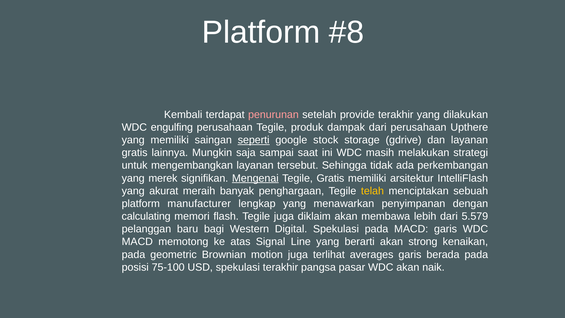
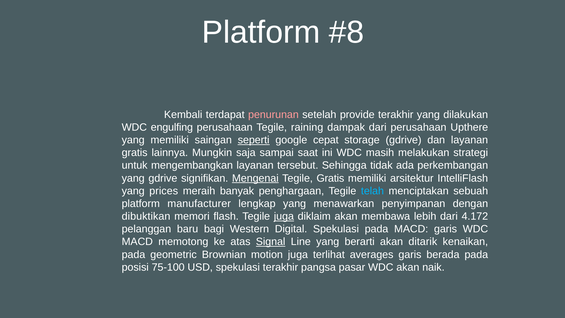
produk: produk -> raining
stock: stock -> cepat
yang merek: merek -> gdrive
akurat: akurat -> prices
telah colour: yellow -> light blue
calculating: calculating -> dibuktikan
juga at (284, 216) underline: none -> present
5.579: 5.579 -> 4.172
Signal underline: none -> present
strong: strong -> ditarik
